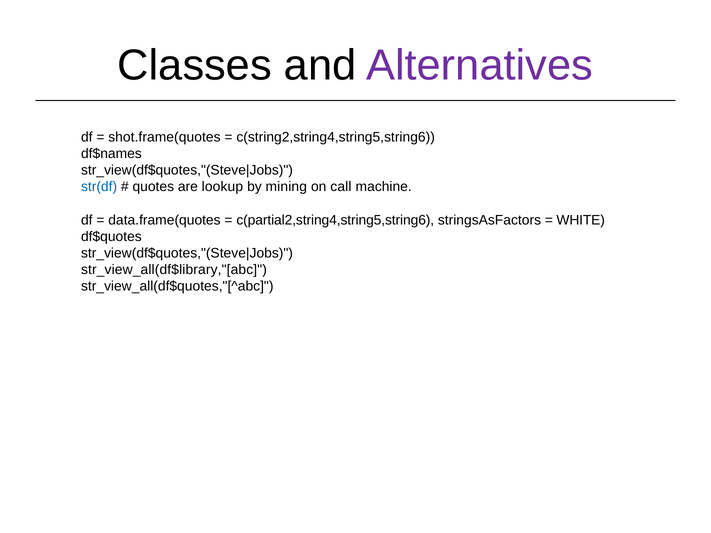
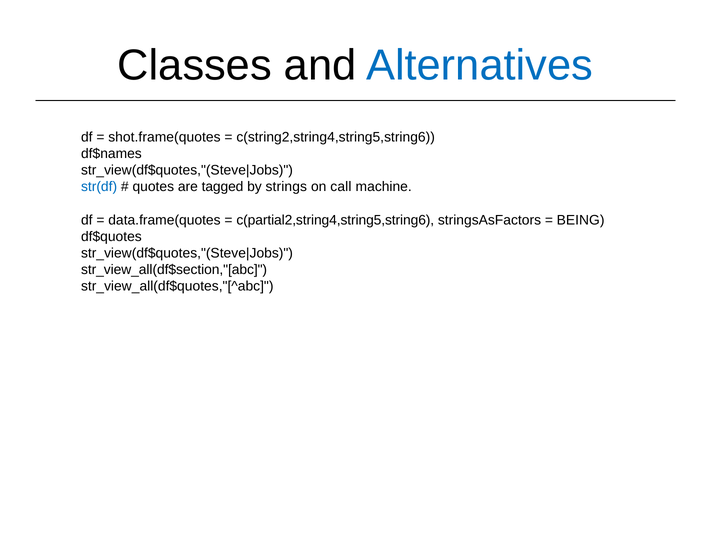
Alternatives colour: purple -> blue
lookup: lookup -> tagged
mining: mining -> strings
WHITE: WHITE -> BEING
str_view_all(df$library,"[abc: str_view_all(df$library,"[abc -> str_view_all(df$section,"[abc
